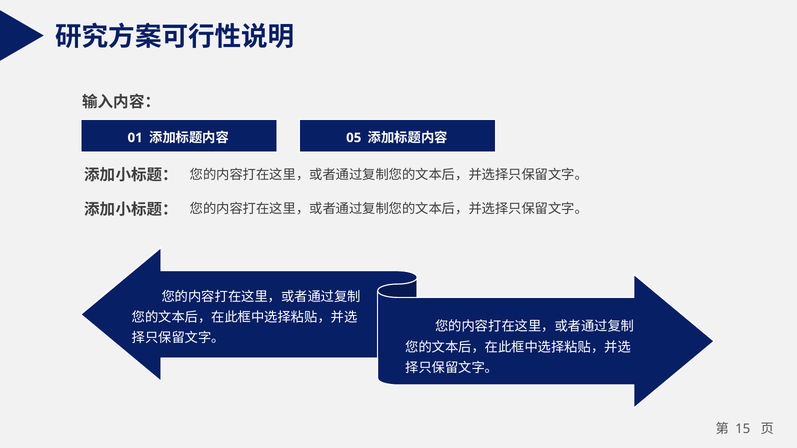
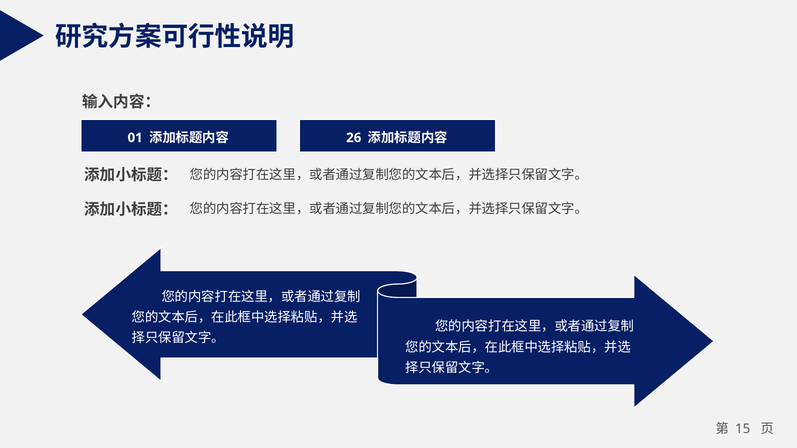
05: 05 -> 26
